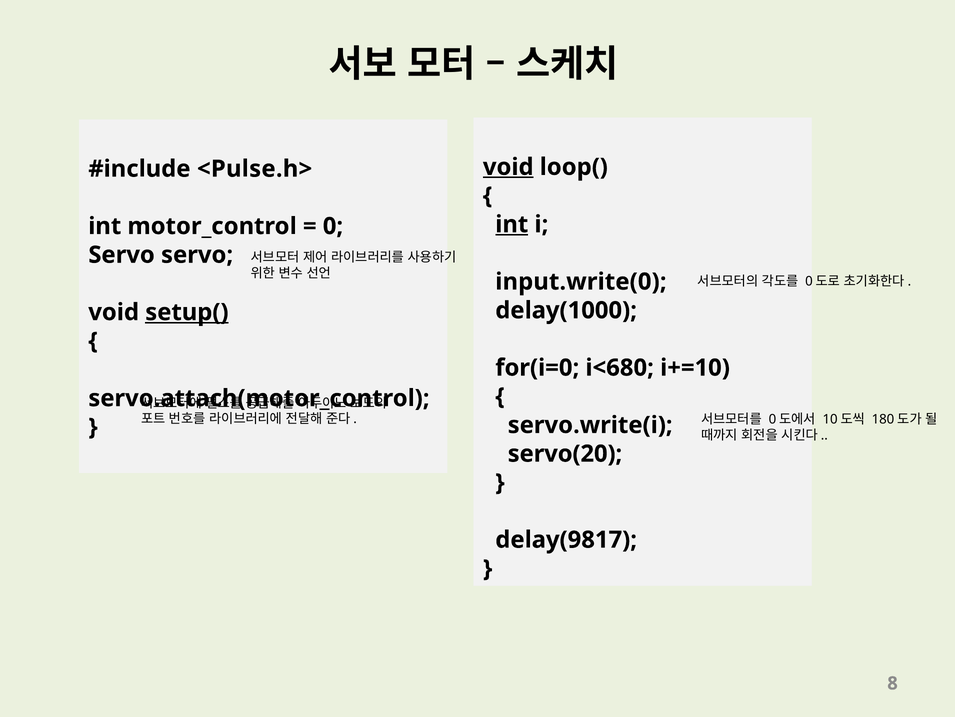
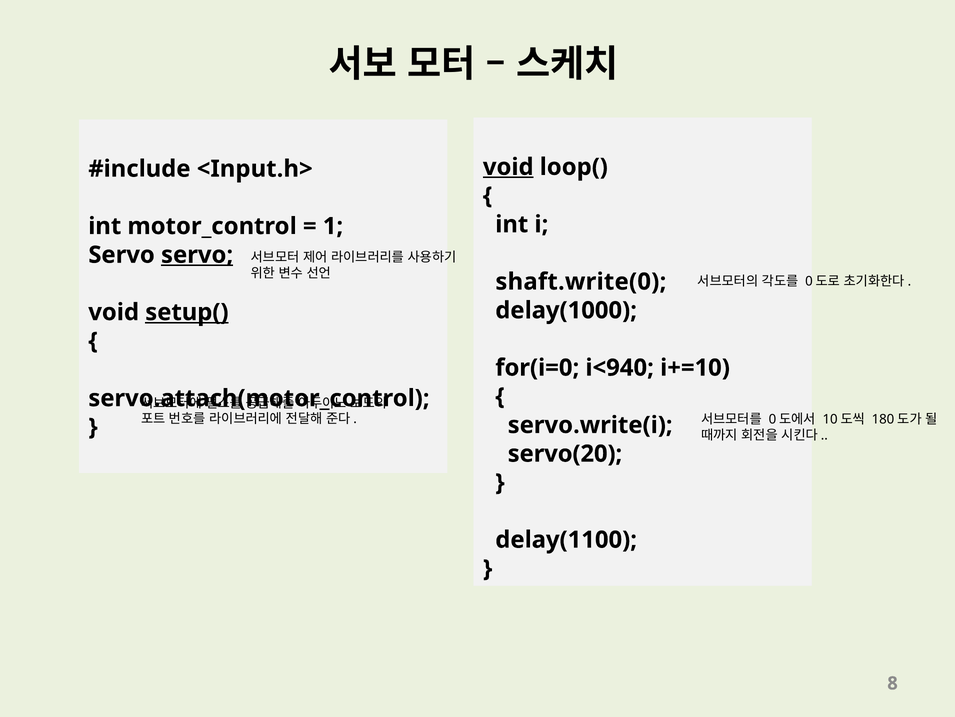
<Pulse.h>: <Pulse.h> -> <Input.h>
int at (512, 224) underline: present -> none
0: 0 -> 1
servo at (197, 255) underline: none -> present
input.write(0: input.write(0 -> shaft.write(0
i<680: i<680 -> i<940
delay(9817: delay(9817 -> delay(1100
